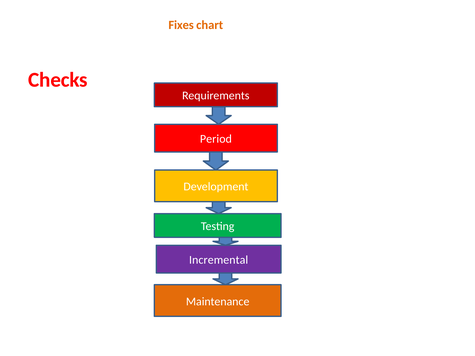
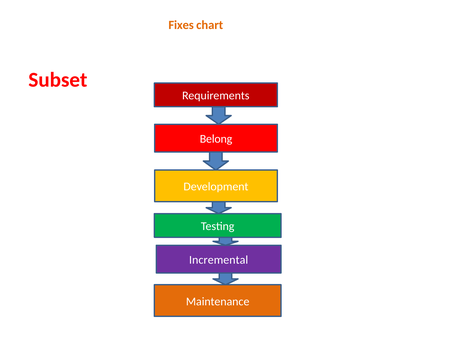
Checks: Checks -> Subset
Period: Period -> Belong
